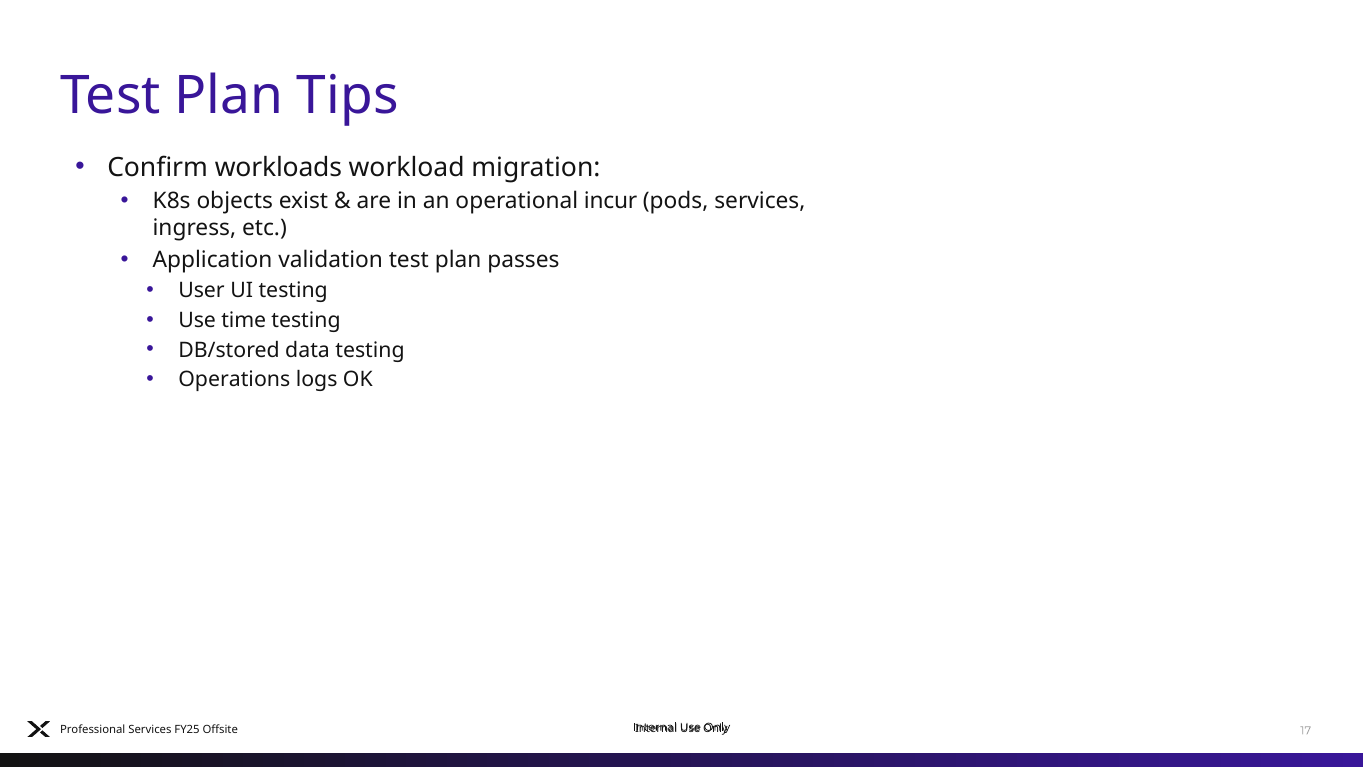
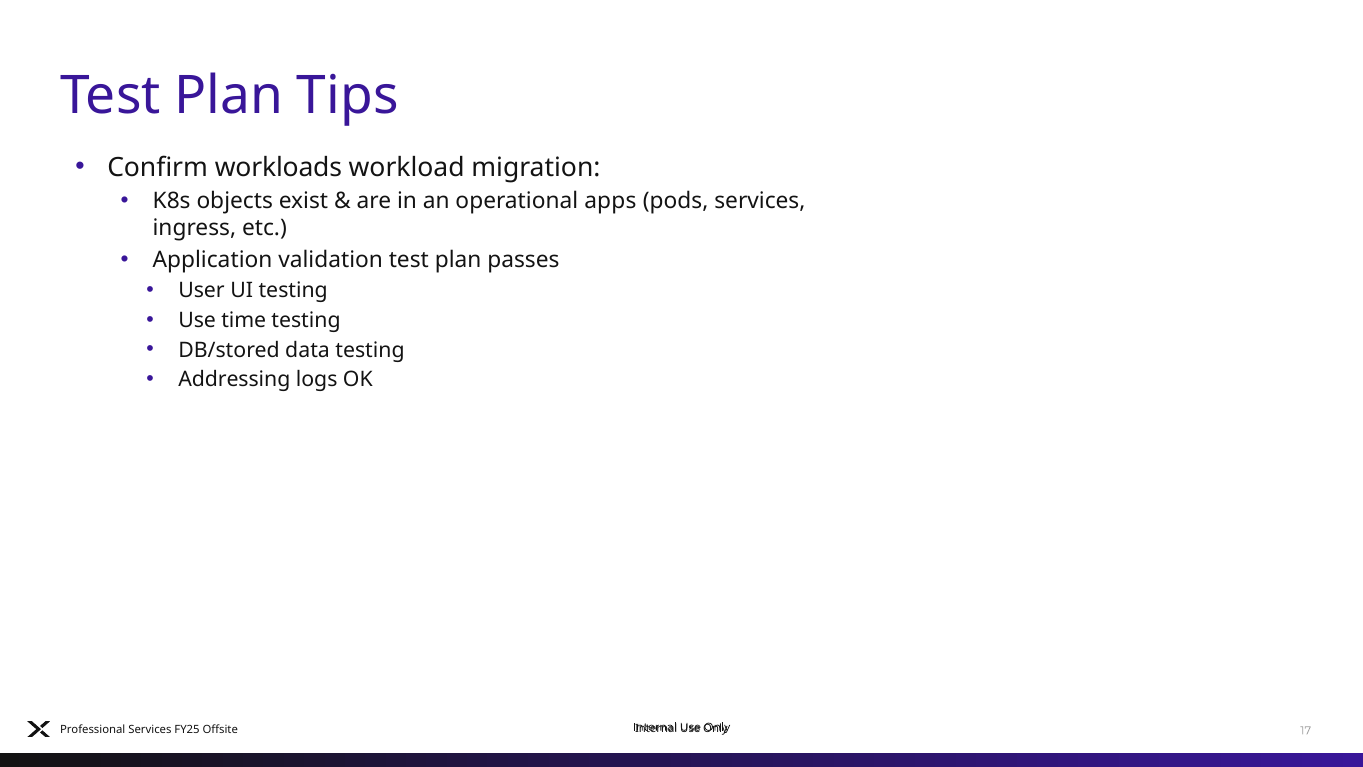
incur: incur -> apps
Operations: Operations -> Addressing
